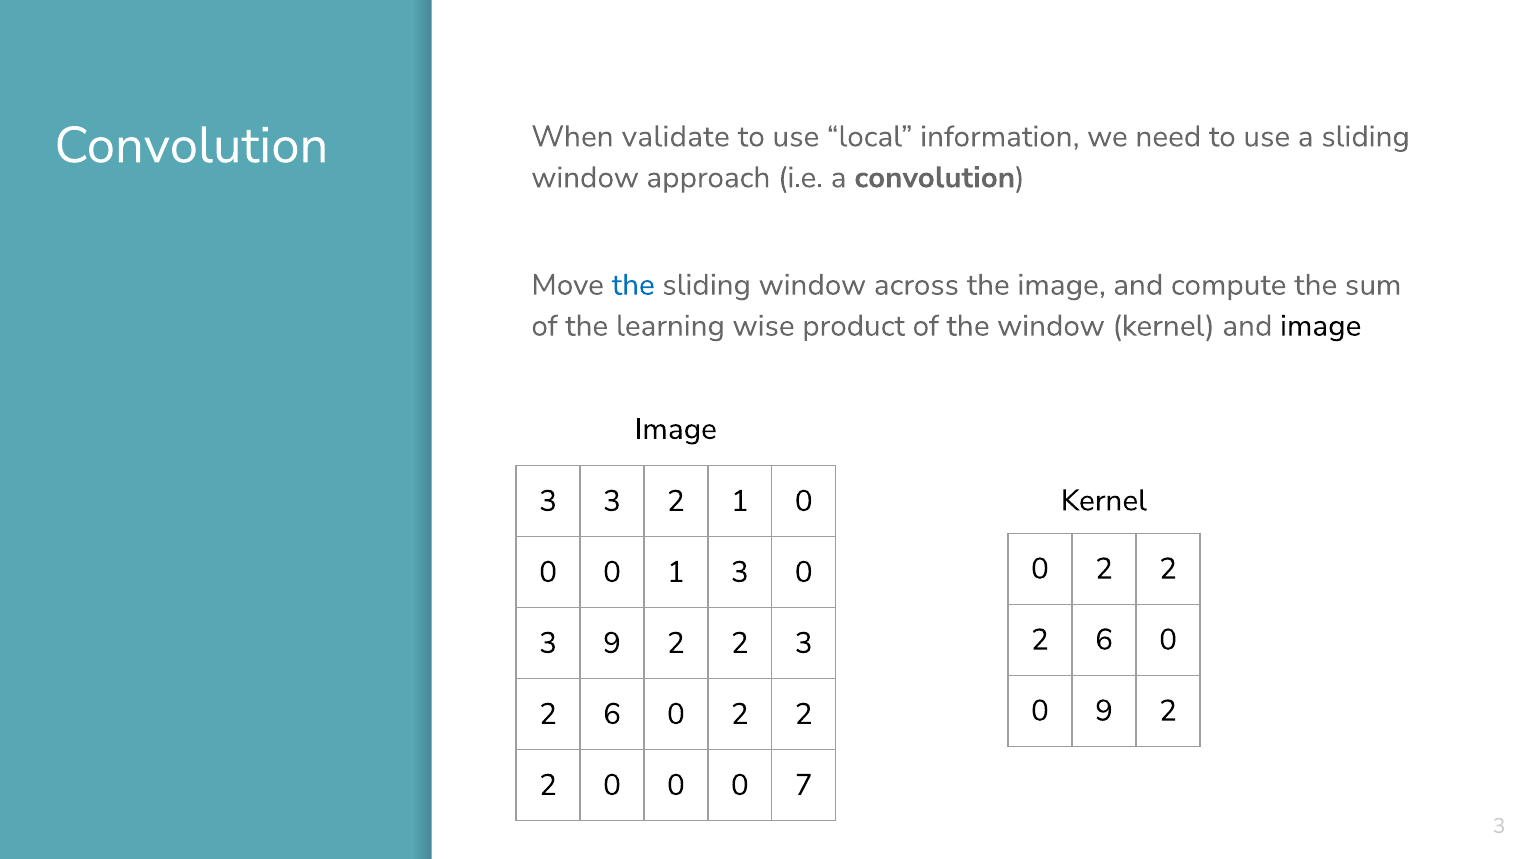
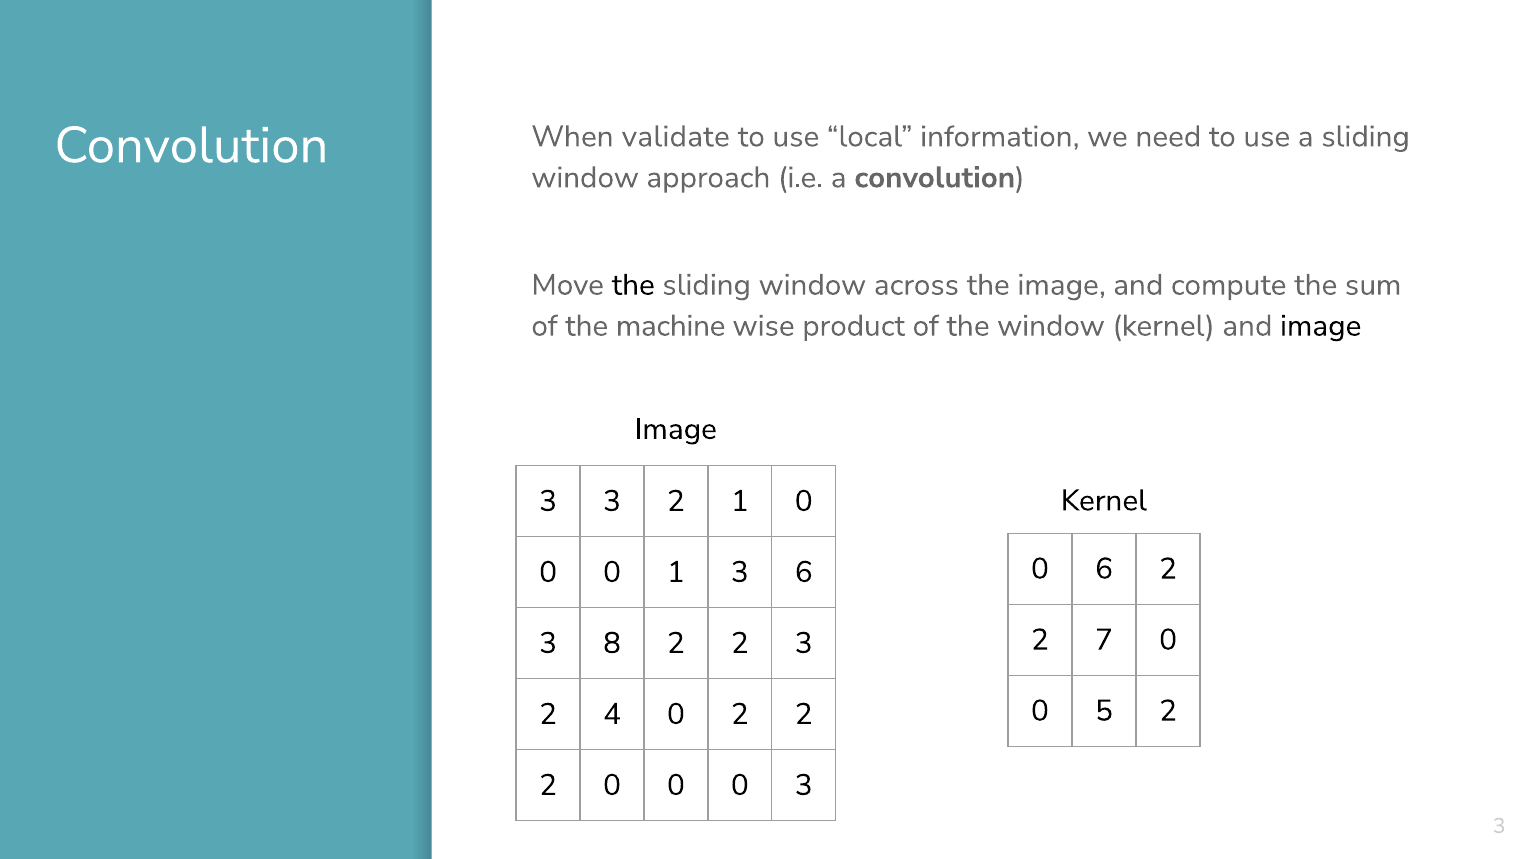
the at (633, 285) colour: blue -> black
learning: learning -> machine
2 at (1104, 569): 2 -> 6
3 0: 0 -> 6
6 at (1104, 640): 6 -> 7
3 9: 9 -> 8
0 9: 9 -> 5
6 at (612, 714): 6 -> 4
0 7: 7 -> 3
